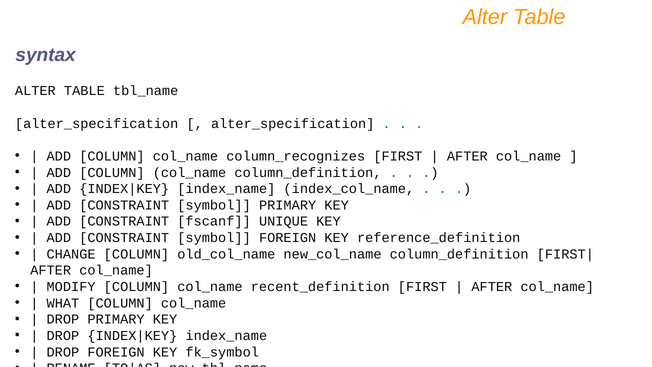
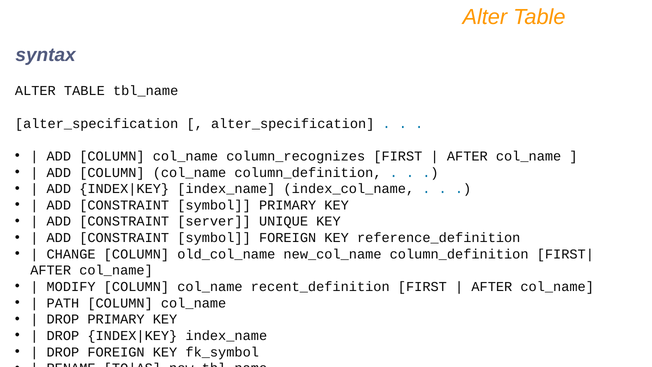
fscanf: fscanf -> server
WHAT: WHAT -> PATH
